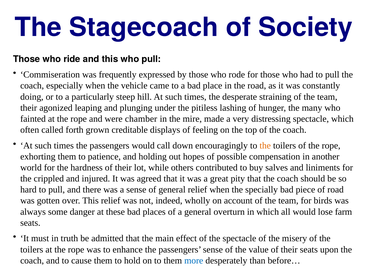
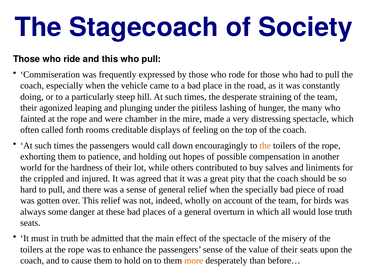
grown: grown -> rooms
lose farm: farm -> truth
more colour: blue -> orange
